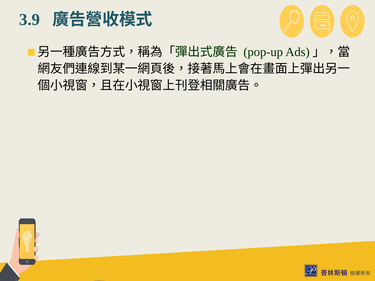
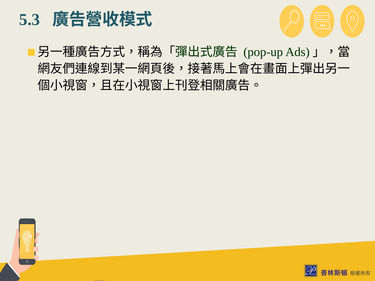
3.9: 3.9 -> 5.3
